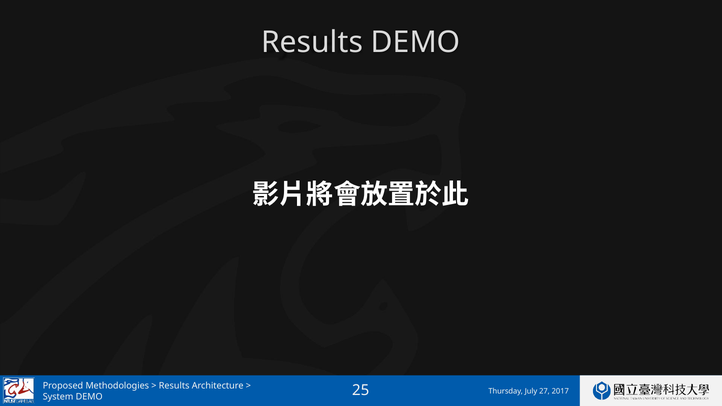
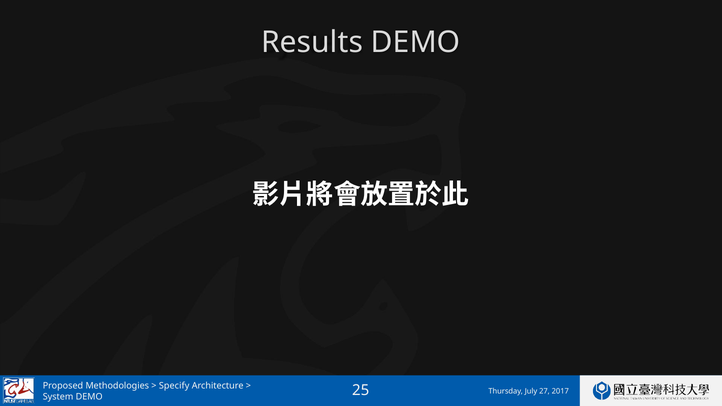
Results at (174, 386): Results -> Specify
